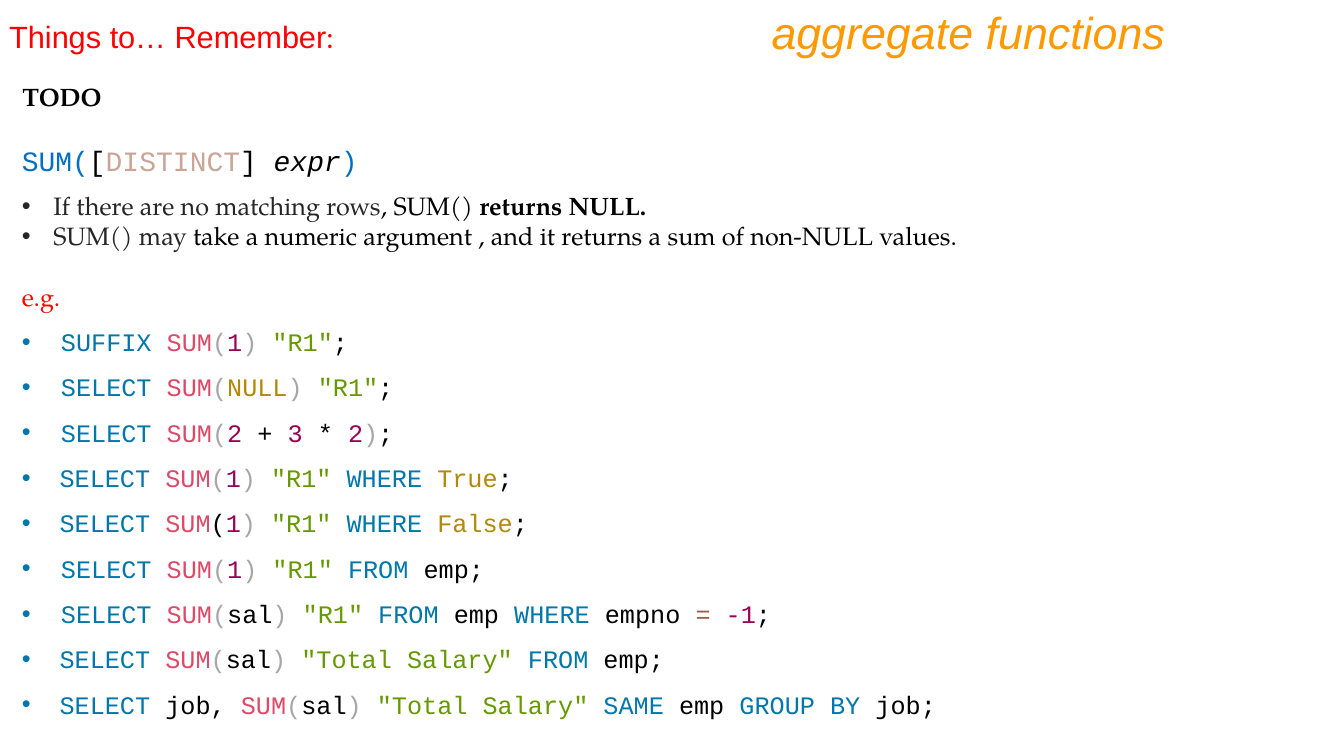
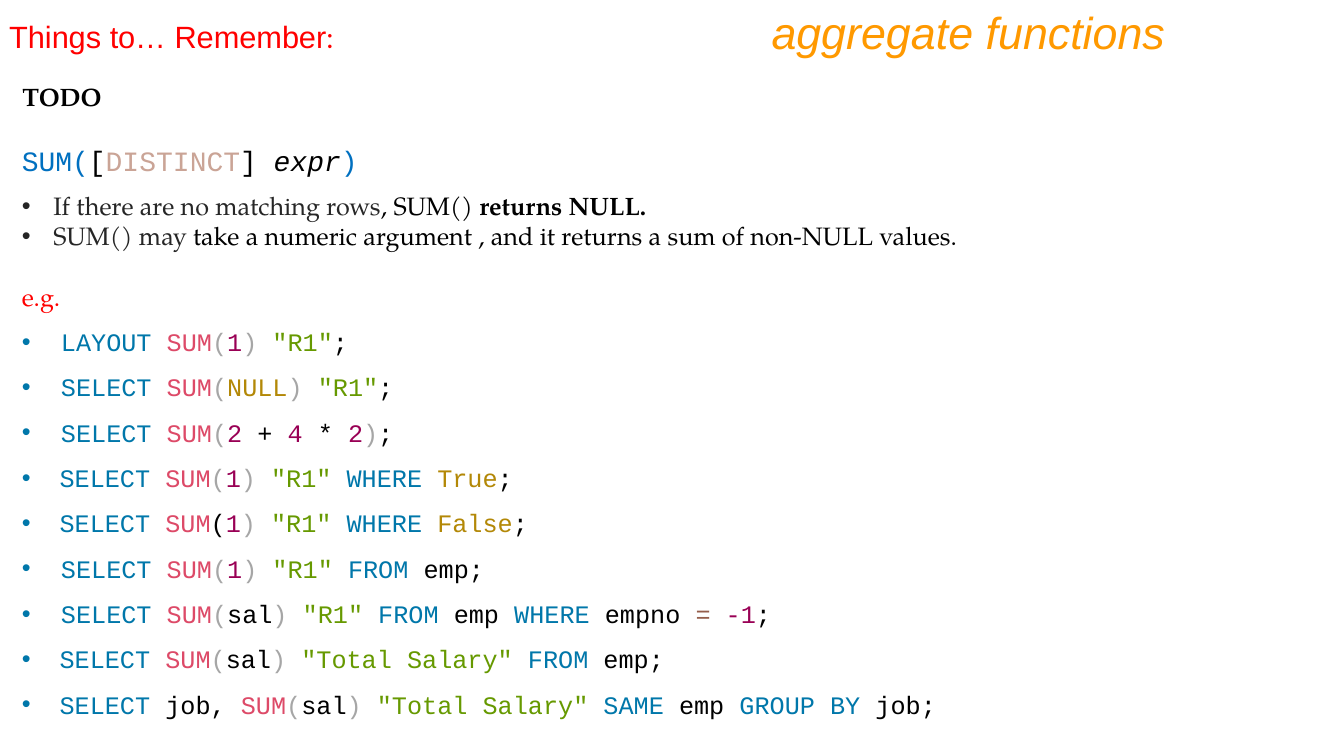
SUFFIX: SUFFIX -> LAYOUT
3: 3 -> 4
